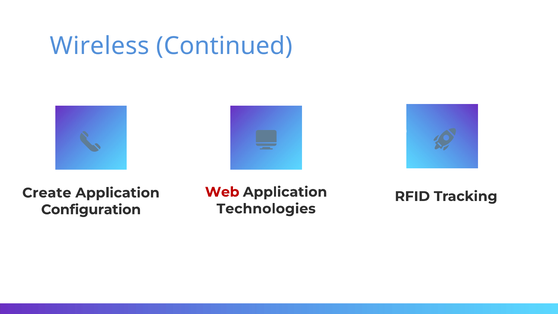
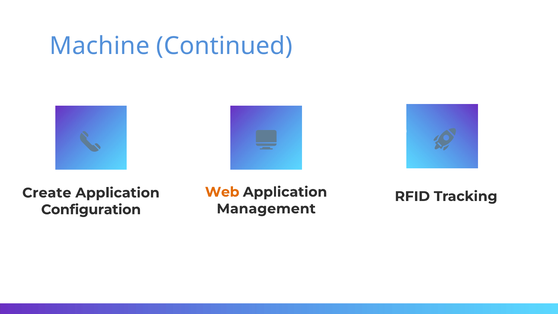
Wireless: Wireless -> Machine
Web colour: red -> orange
Technologies: Technologies -> Management
